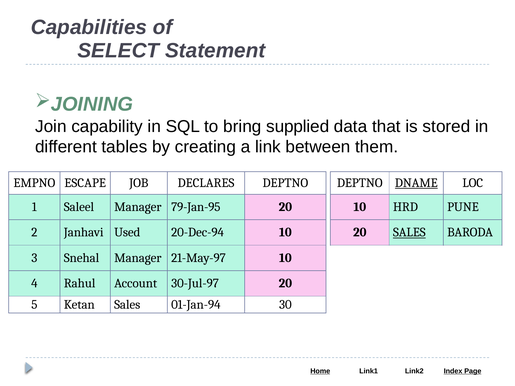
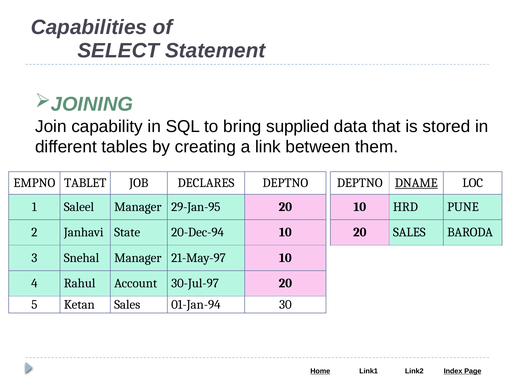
ESCAPE: ESCAPE -> TABLET
79-Jan-95: 79-Jan-95 -> 29-Jan-95
Used: Used -> State
SALES at (409, 233) underline: present -> none
